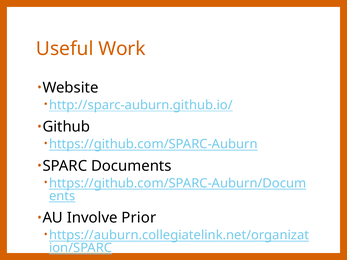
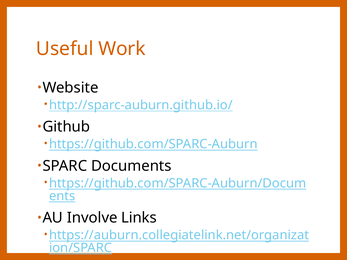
Prior: Prior -> Links
